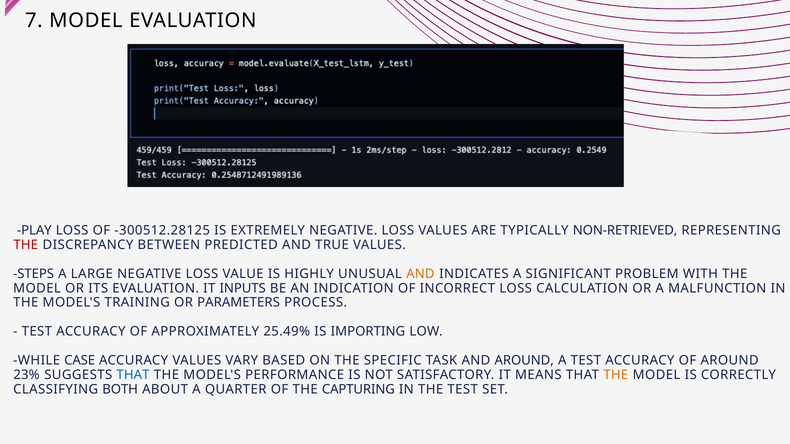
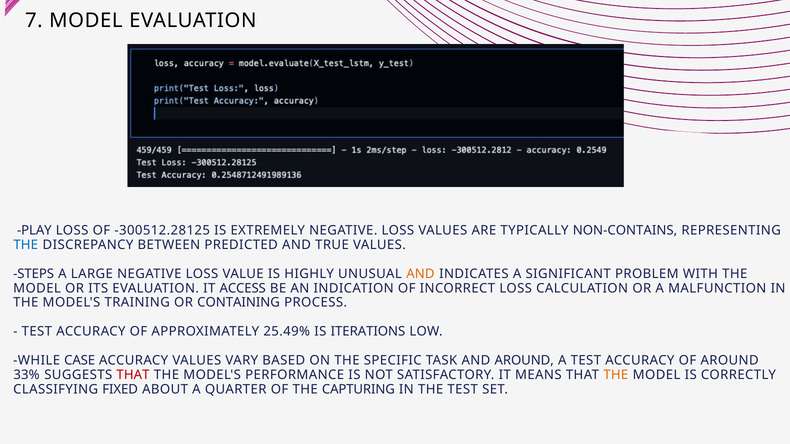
NON-RETRIEVED: NON-RETRIEVED -> NON-CONTAINS
THE at (26, 245) colour: red -> blue
INPUTS: INPUTS -> ACCESS
PARAMETERS: PARAMETERS -> CONTAINING
IMPORTING: IMPORTING -> ITERATIONS
23%: 23% -> 33%
THAT at (133, 375) colour: blue -> red
BOTH: BOTH -> FIXED
